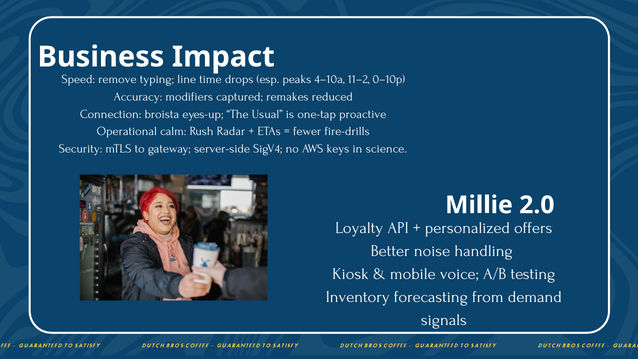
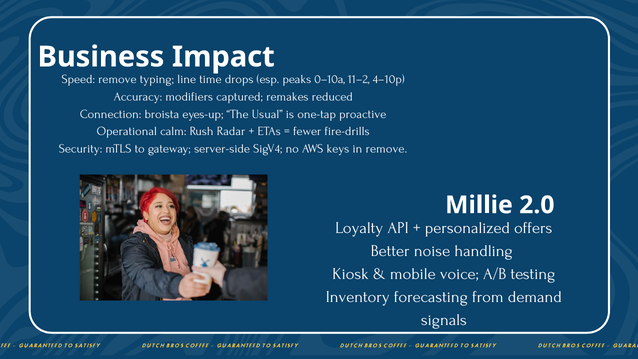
4–10a: 4–10a -> 0–10a
0–10p: 0–10p -> 4–10p
in science: science -> remove
